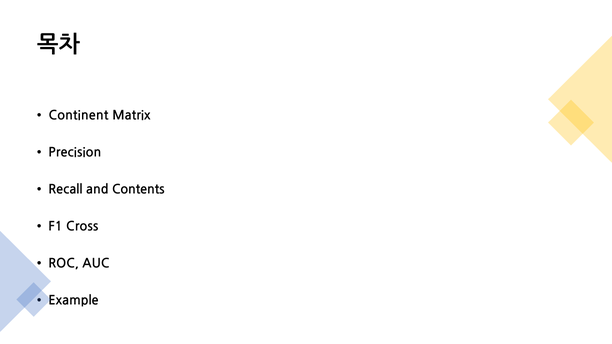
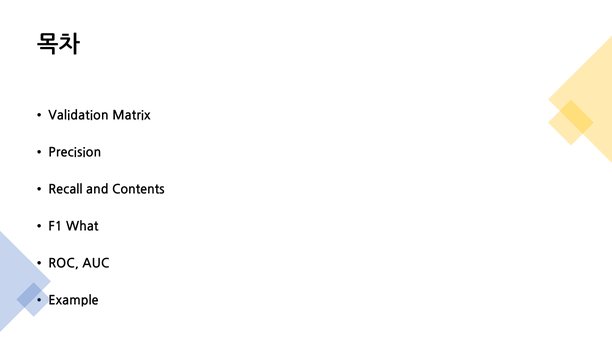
Continent: Continent -> Validation
Cross: Cross -> What
